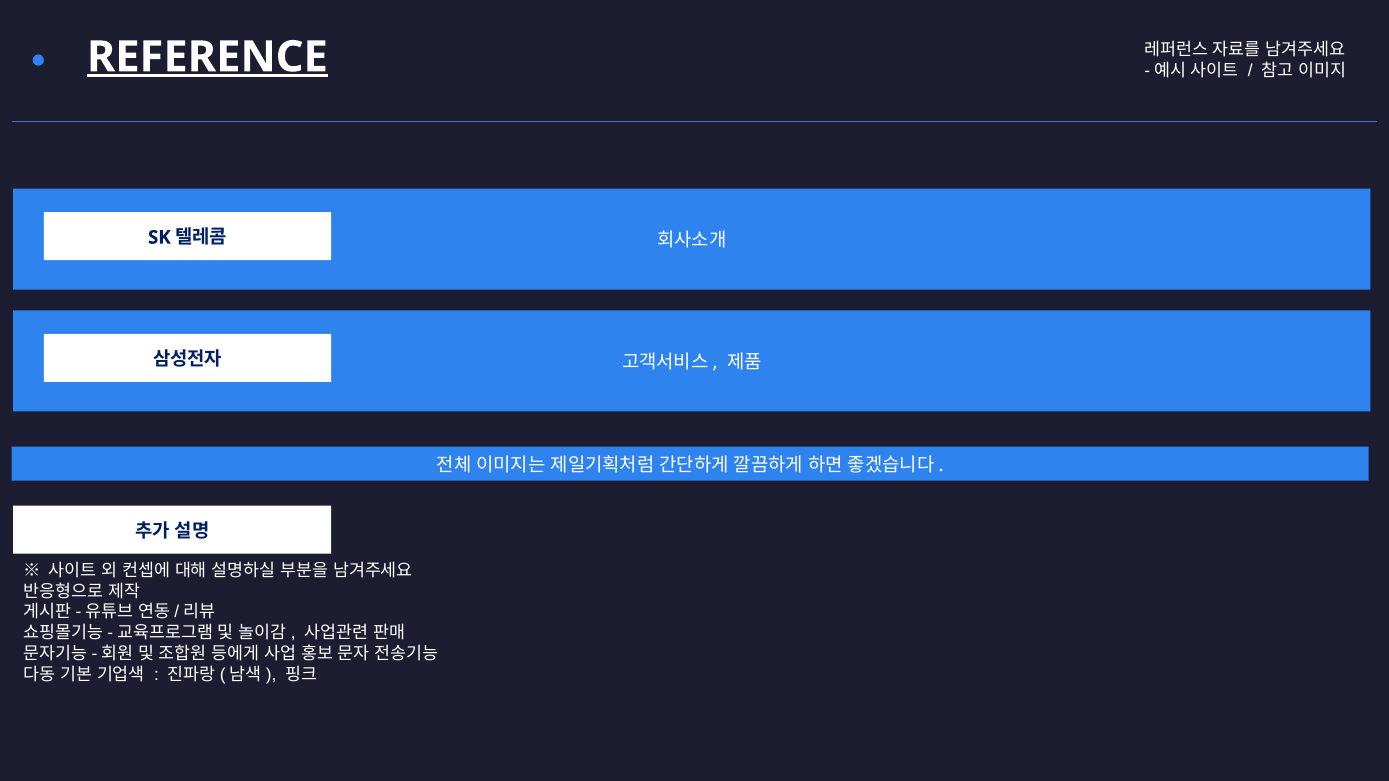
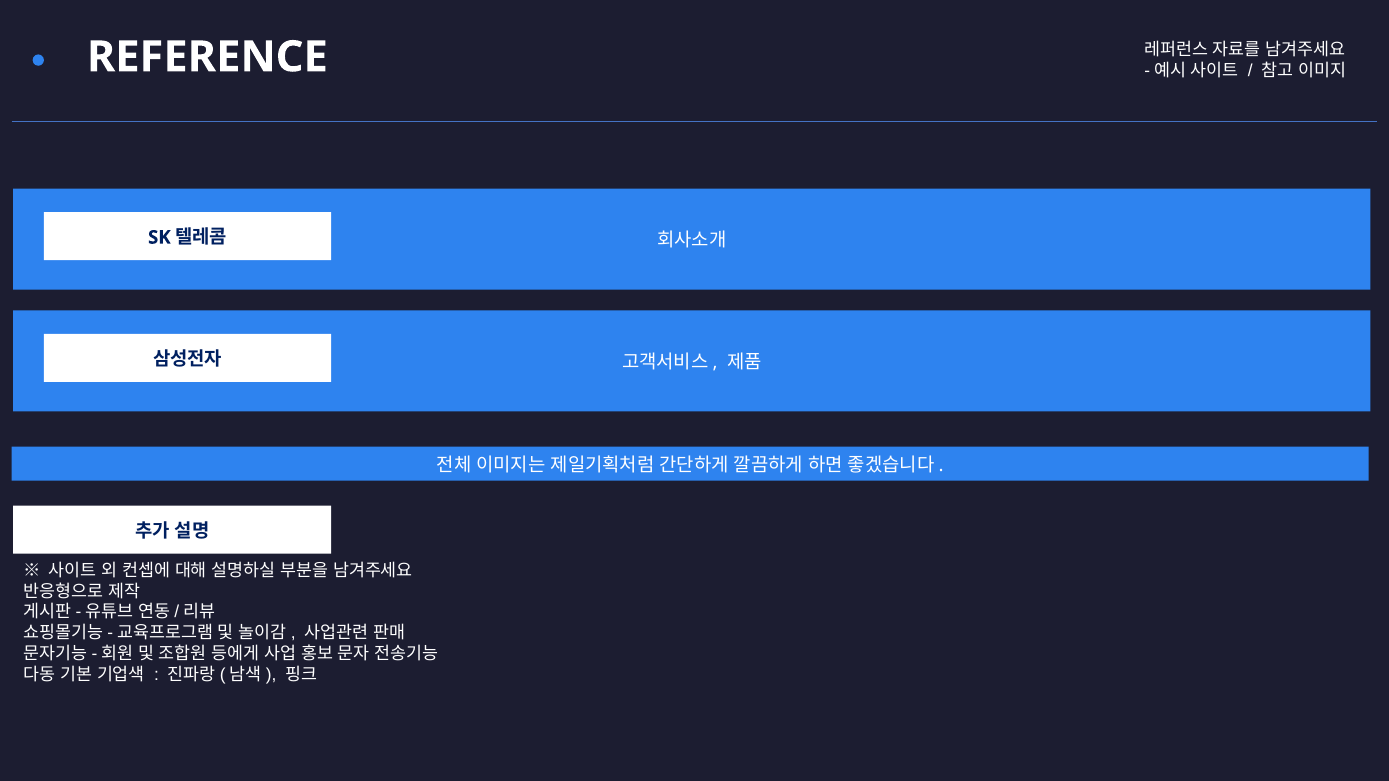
REFERENCE underline: present -> none
